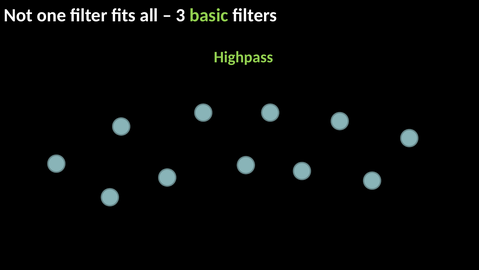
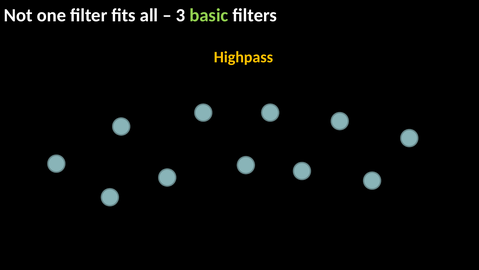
Highpass colour: light green -> yellow
